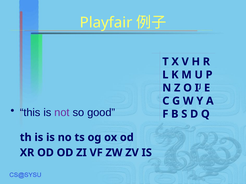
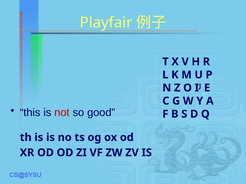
not colour: purple -> red
